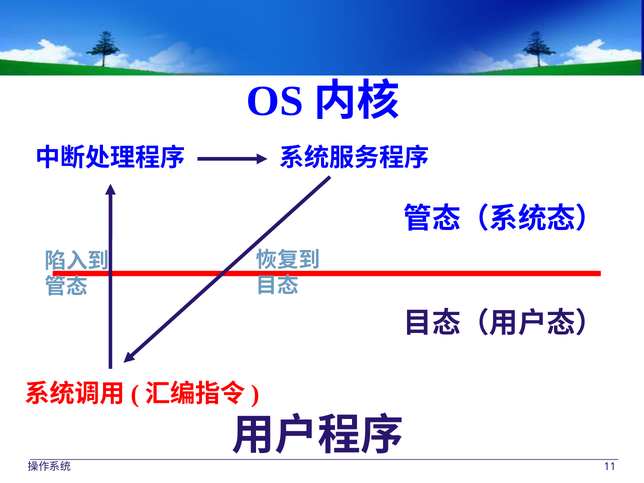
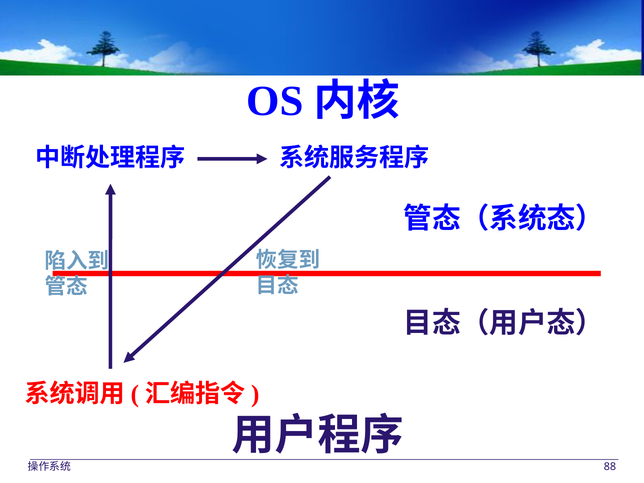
11: 11 -> 88
